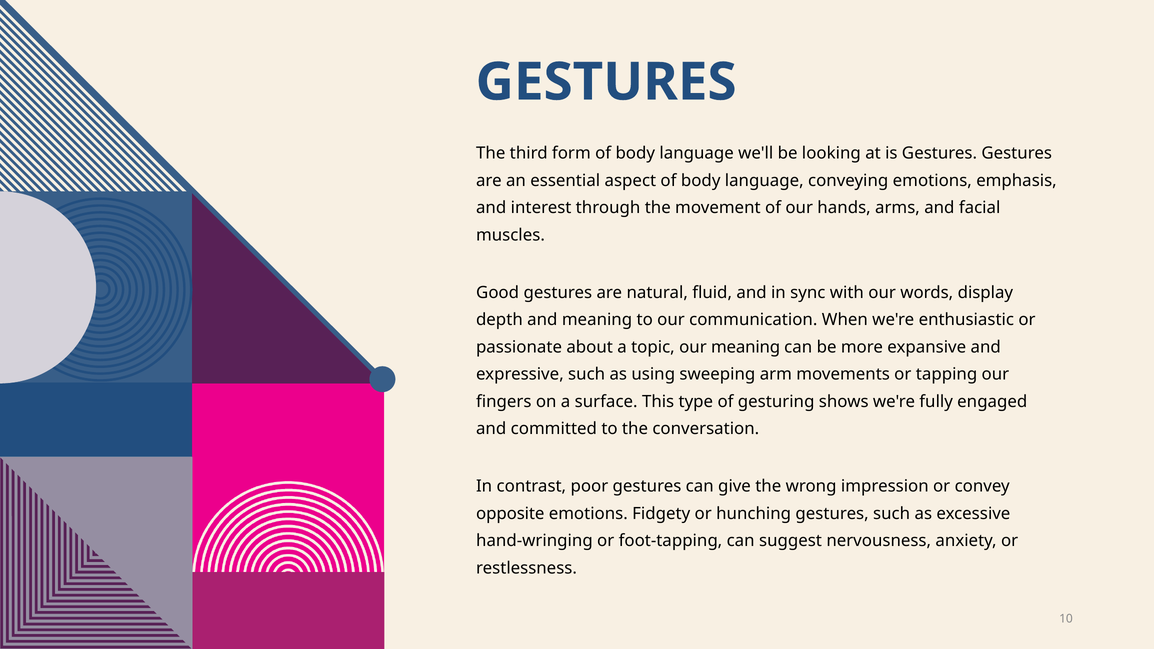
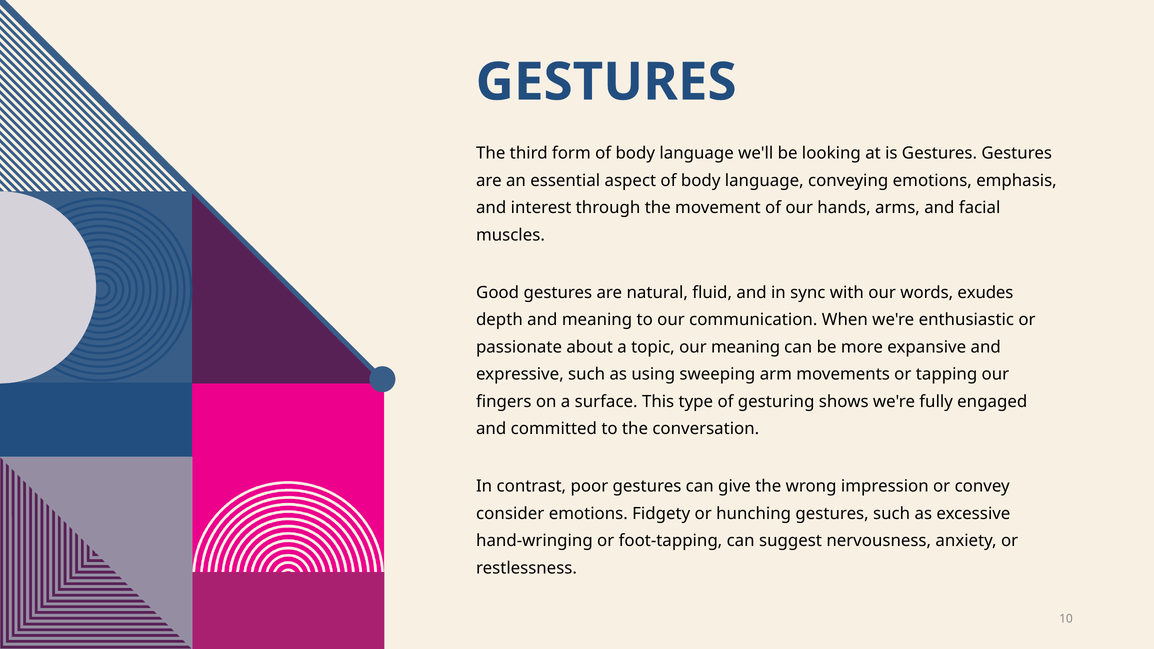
display: display -> exudes
opposite: opposite -> consider
